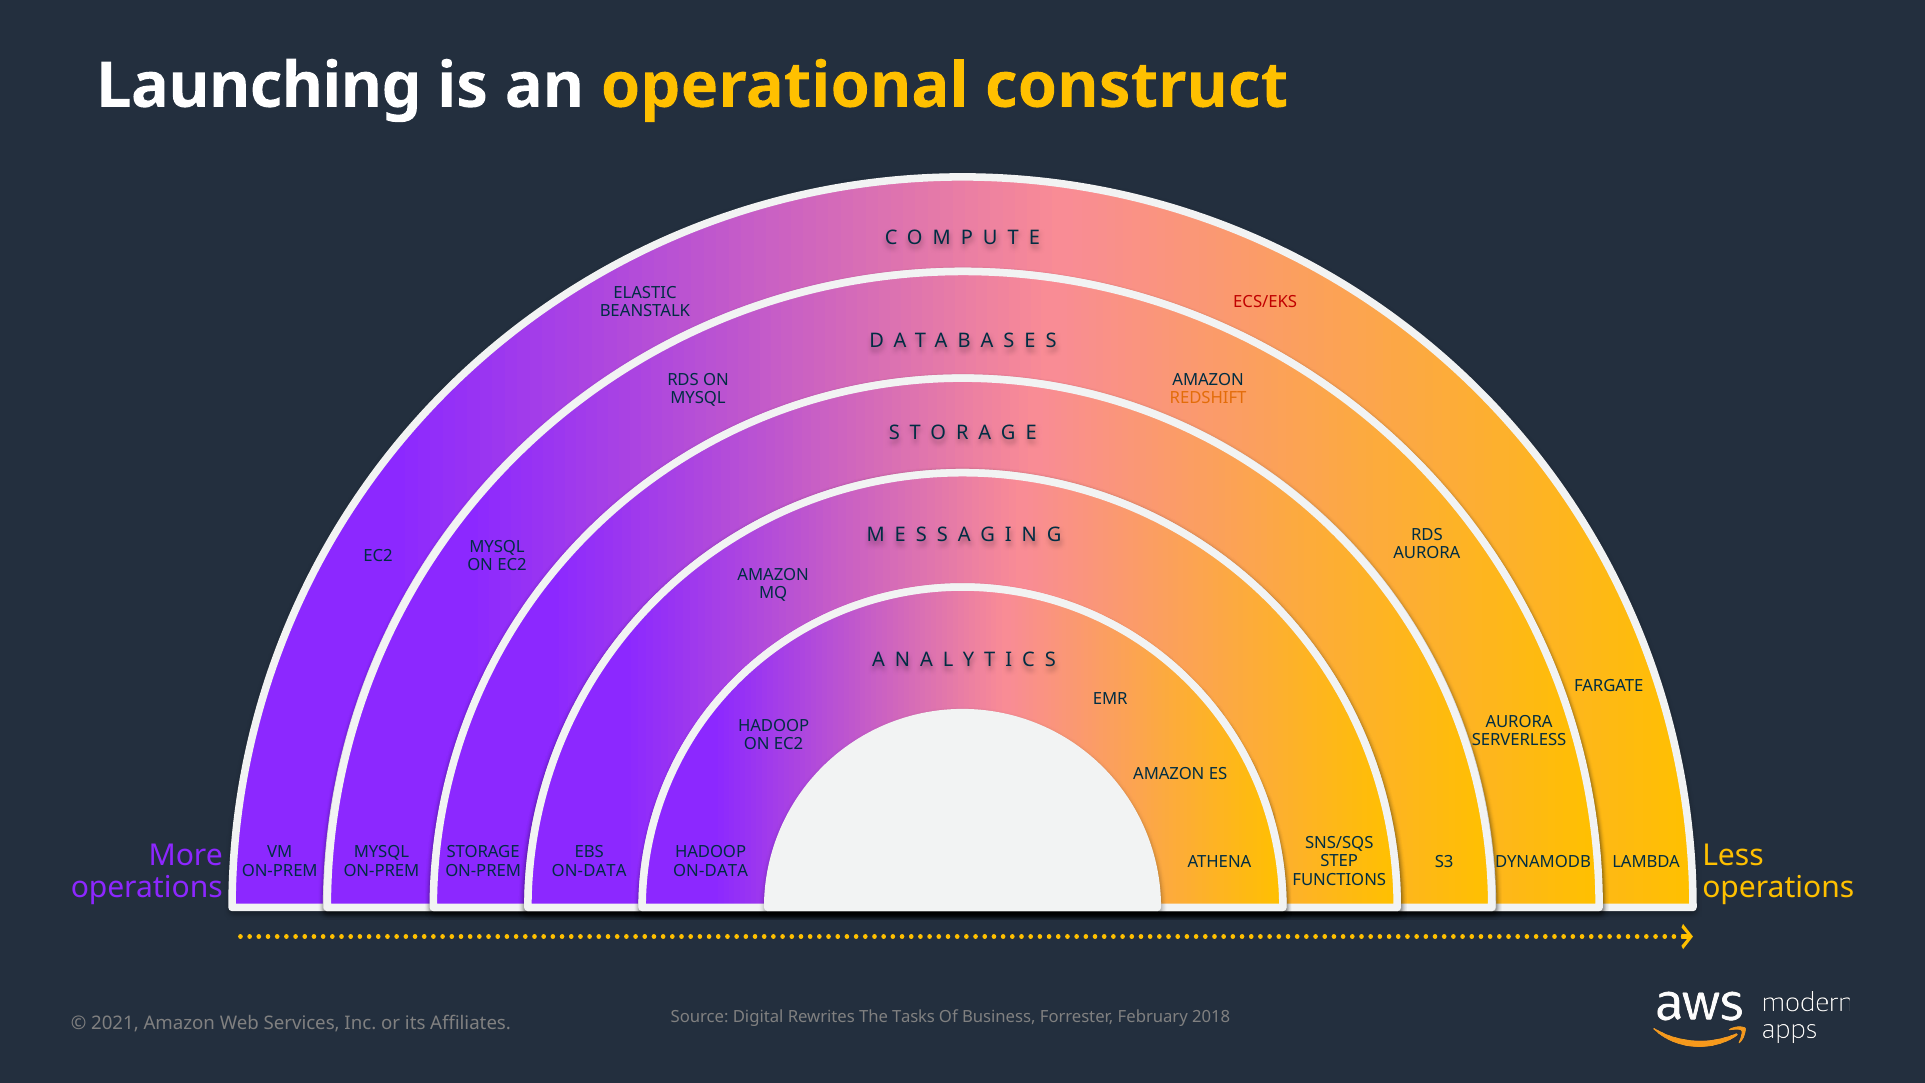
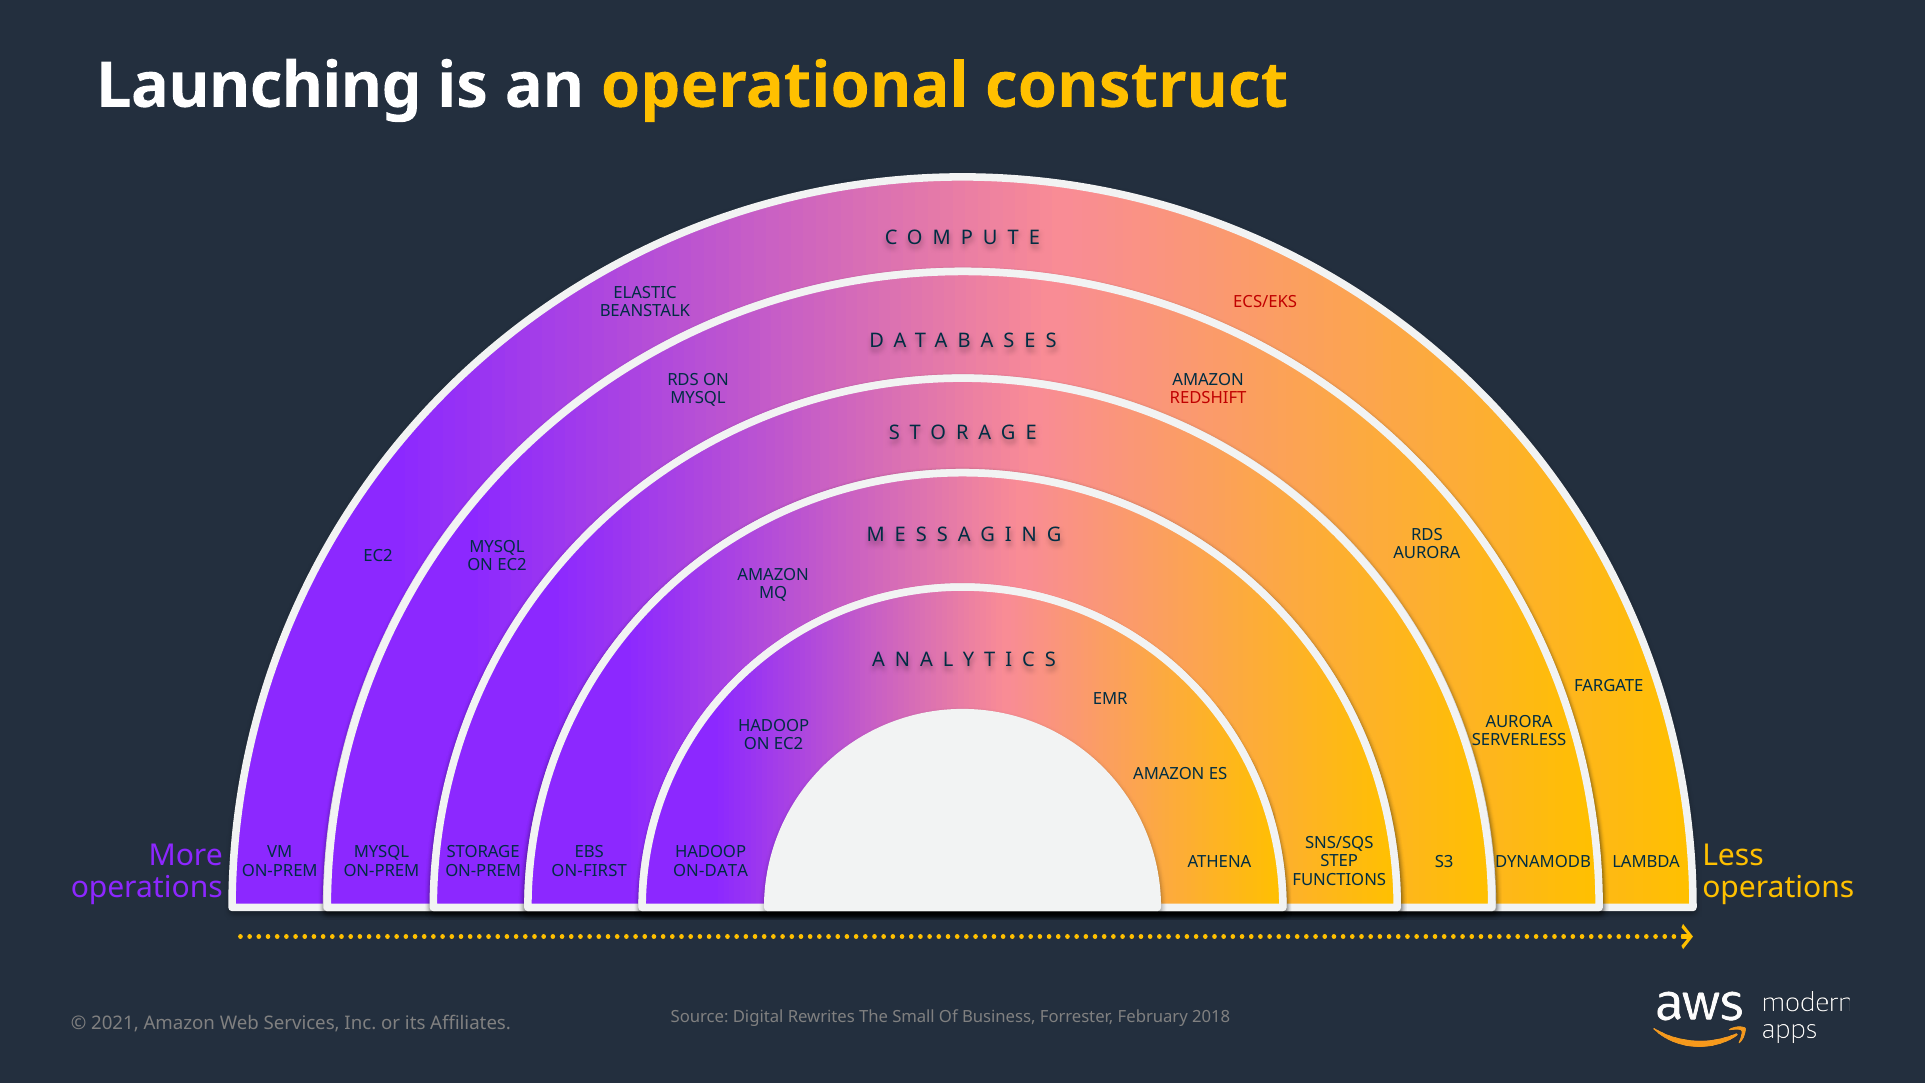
REDSHIFT colour: orange -> red
ON-DATA at (589, 870): ON-DATA -> ON-FIRST
Tasks: Tasks -> Small
